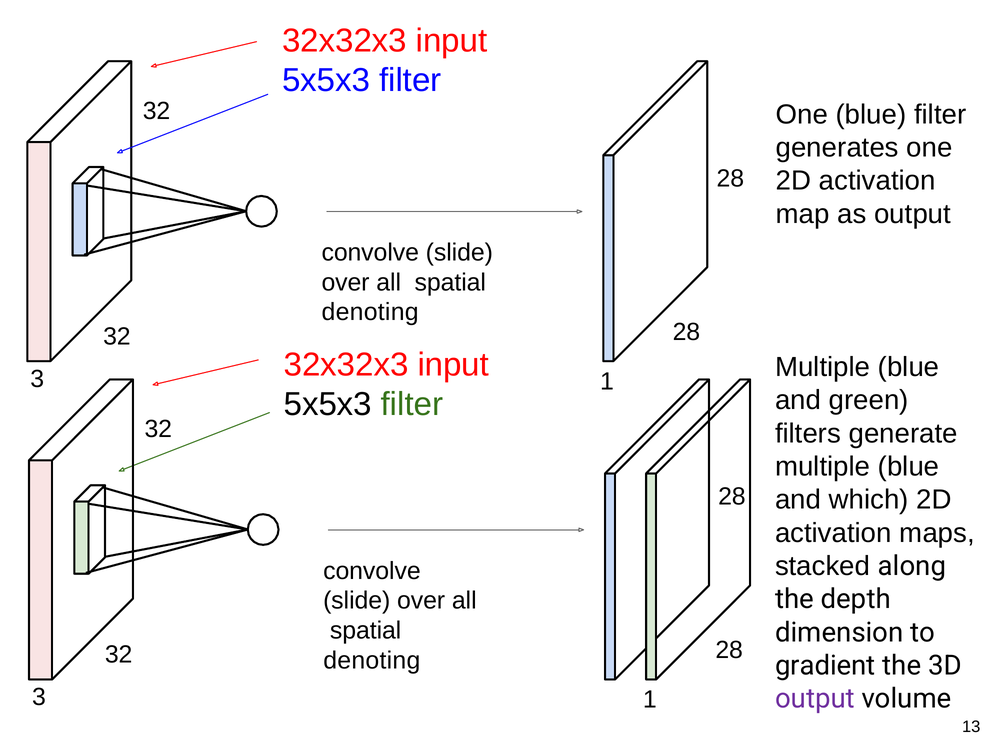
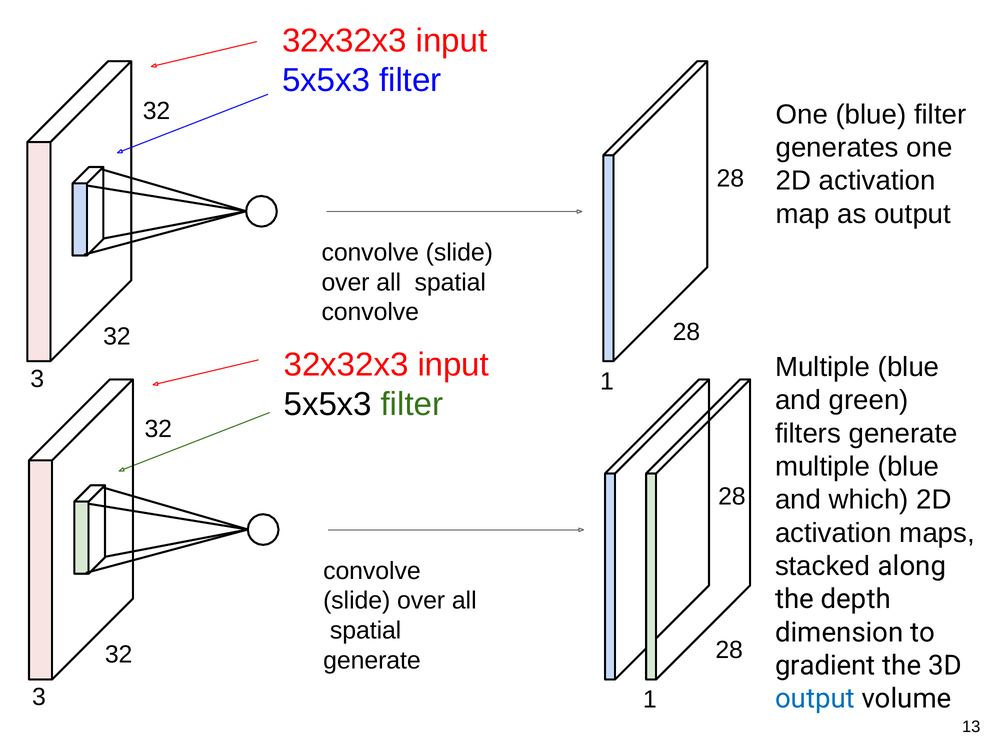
denoting at (370, 312): denoting -> convolve
denoting at (372, 660): denoting -> generate
output at (815, 698) colour: purple -> blue
